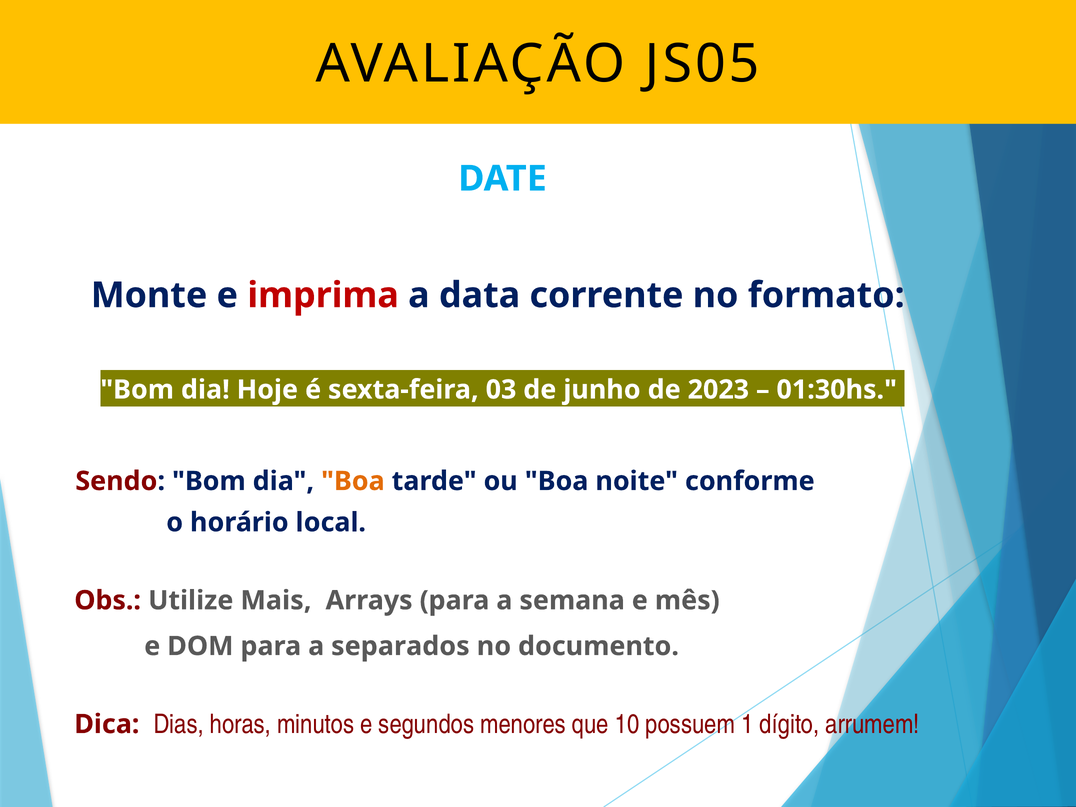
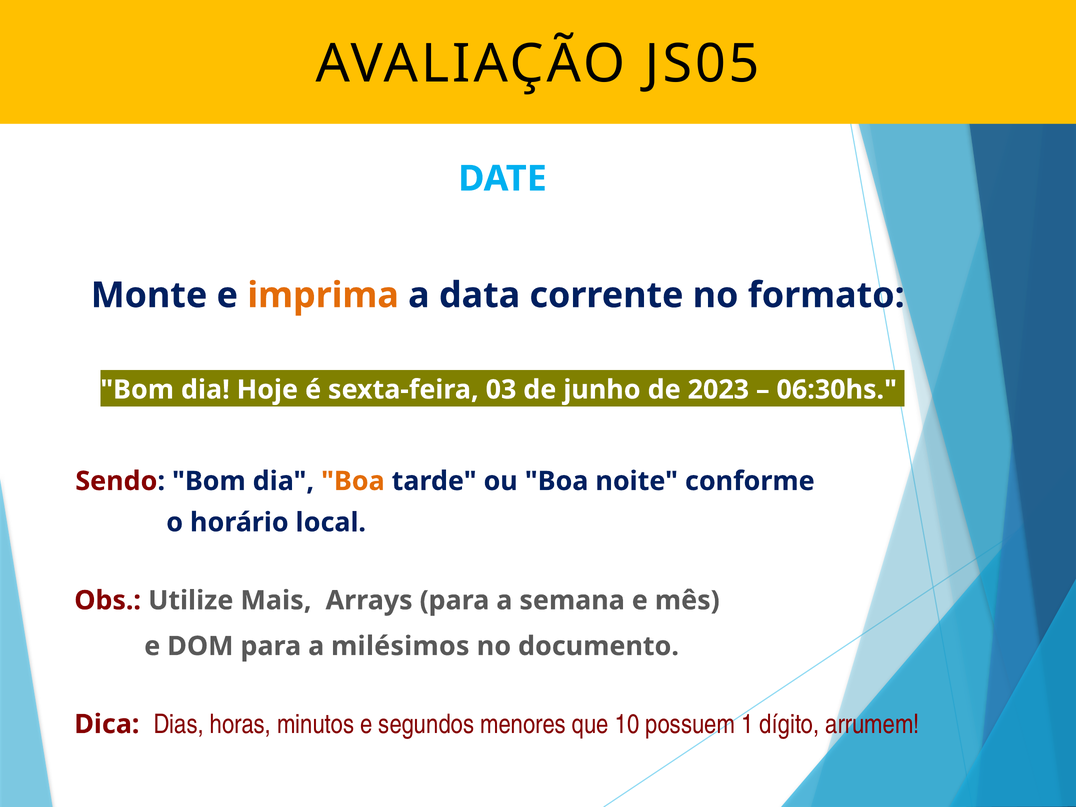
imprima colour: red -> orange
01:30hs: 01:30hs -> 06:30hs
separados: separados -> milésimos
